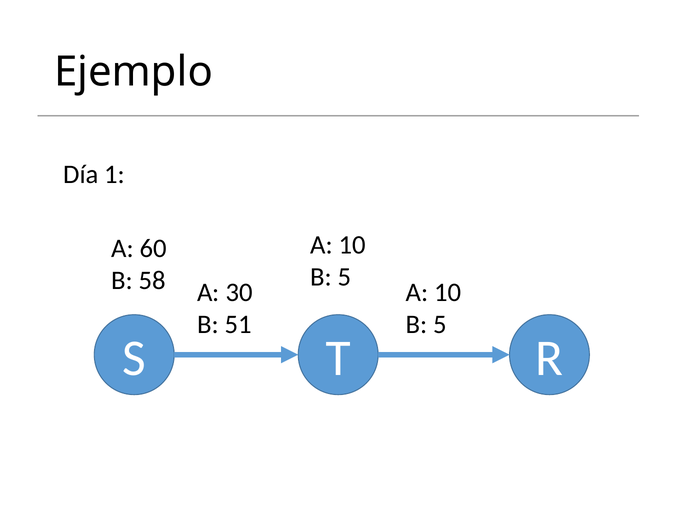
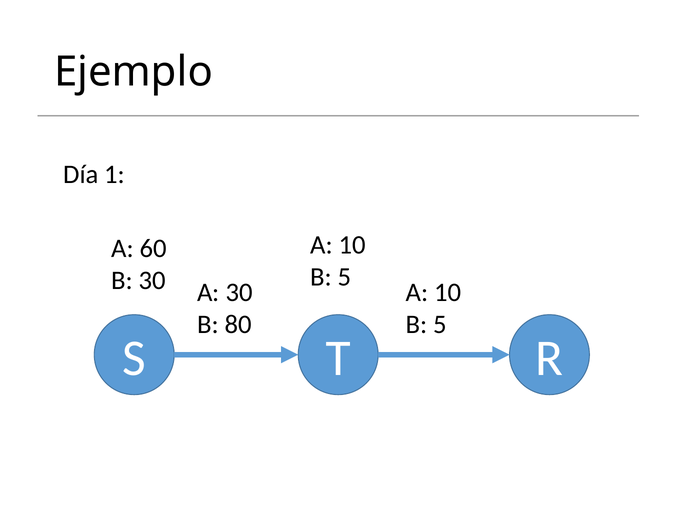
B 58: 58 -> 30
51: 51 -> 80
